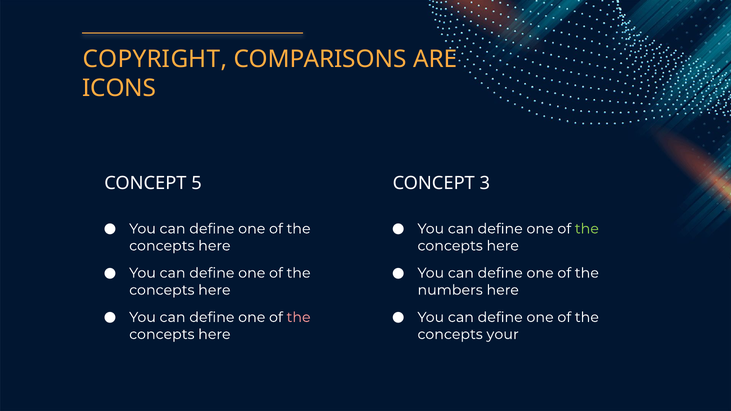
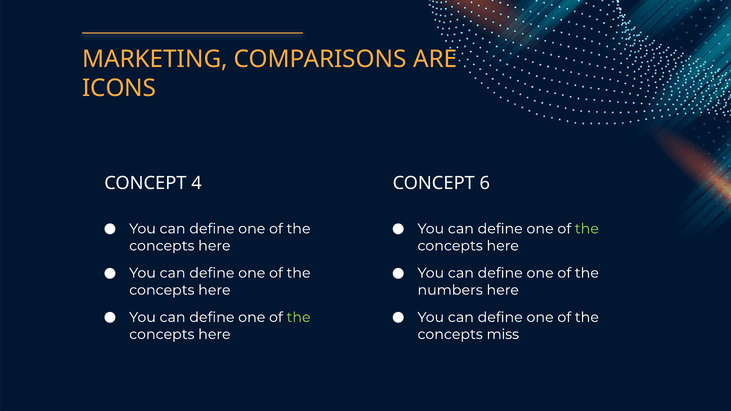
COPYRIGHT: COPYRIGHT -> MARKETING
5: 5 -> 4
3: 3 -> 6
the at (299, 317) colour: pink -> light green
your: your -> miss
